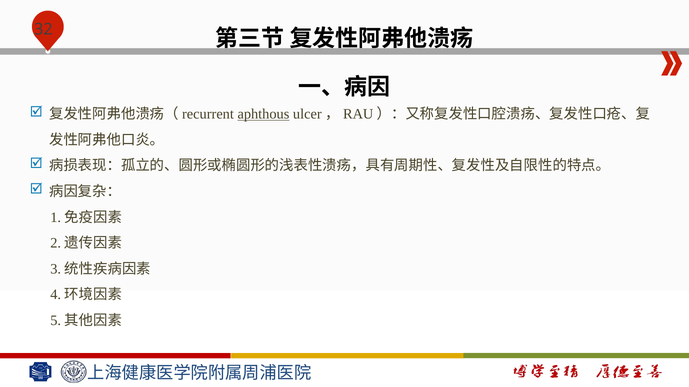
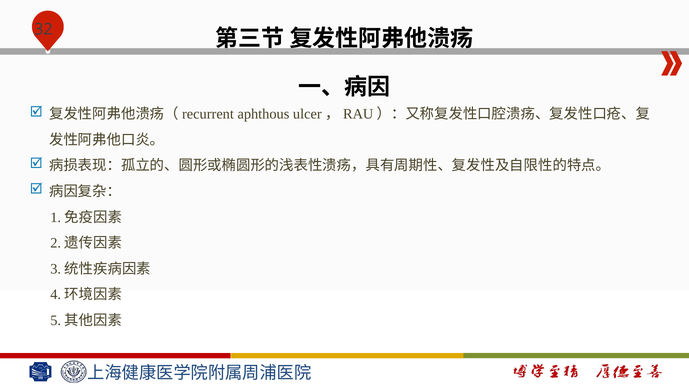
aphthous underline: present -> none
